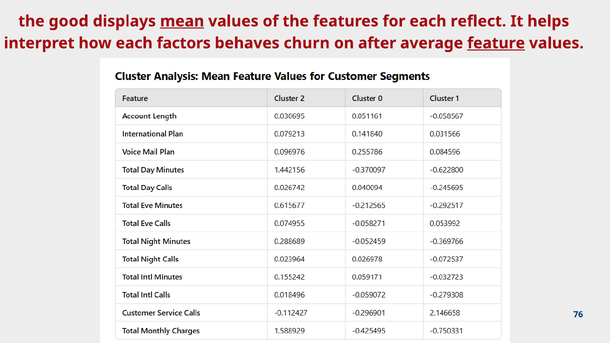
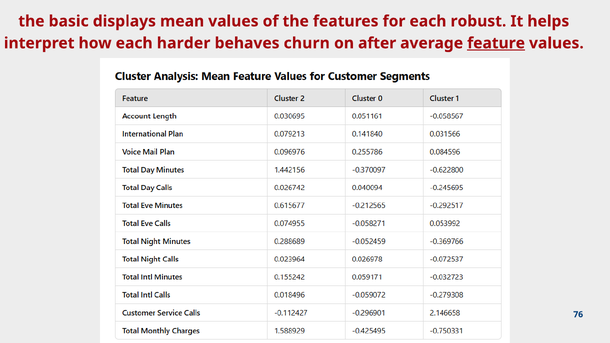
good: good -> basic
mean underline: present -> none
reflect: reflect -> robust
factors: factors -> harder
